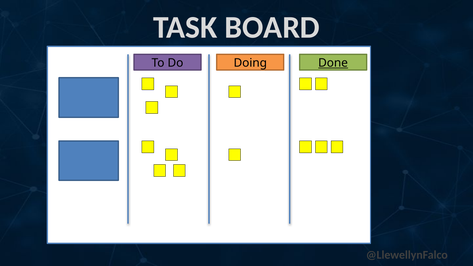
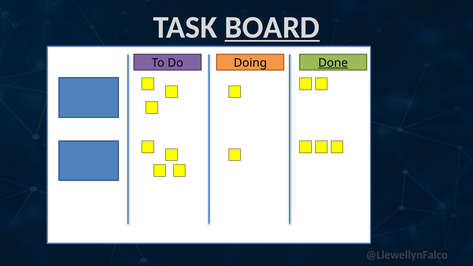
BOARD underline: none -> present
